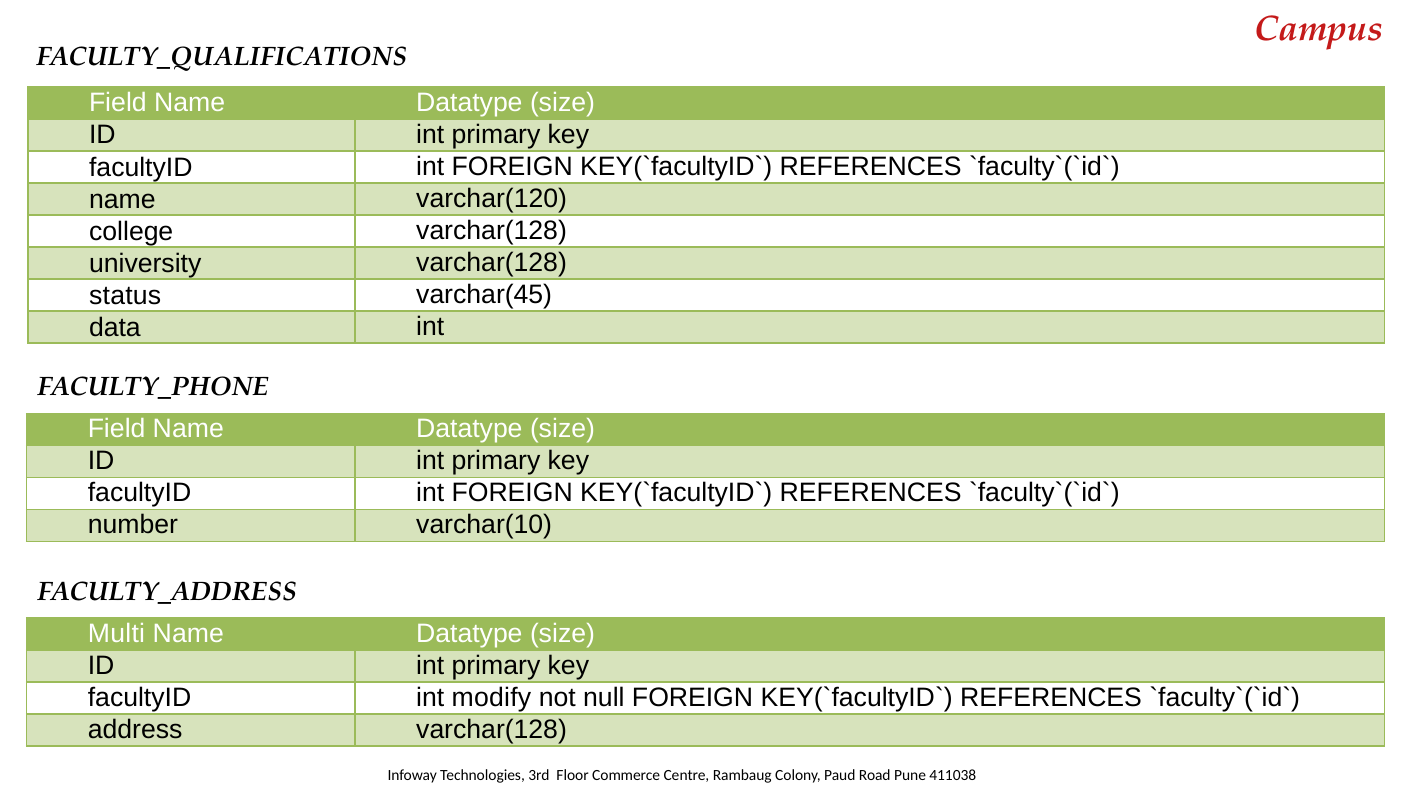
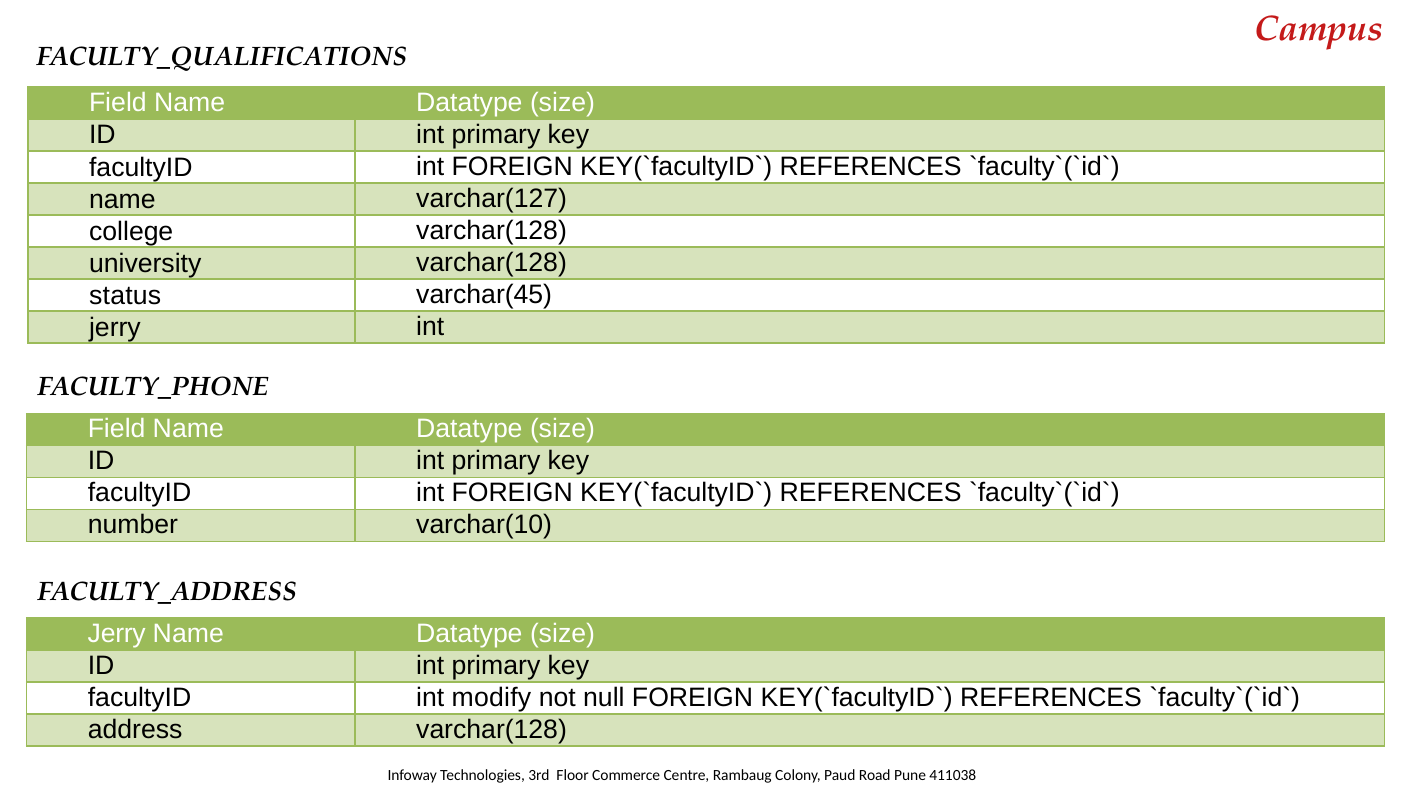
varchar(120: varchar(120 -> varchar(127
data at (115, 327): data -> jerry
Multi at (116, 633): Multi -> Jerry
